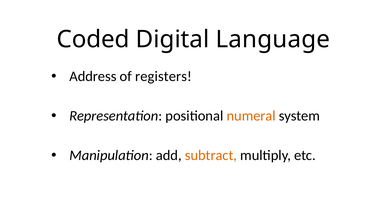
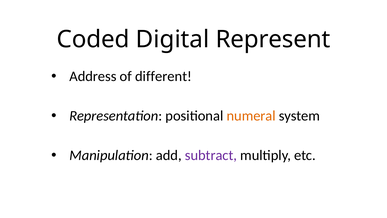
Language: Language -> Represent
registers: registers -> different
subtract colour: orange -> purple
